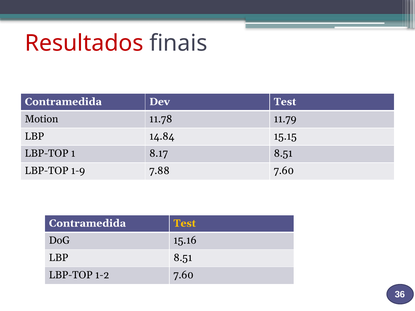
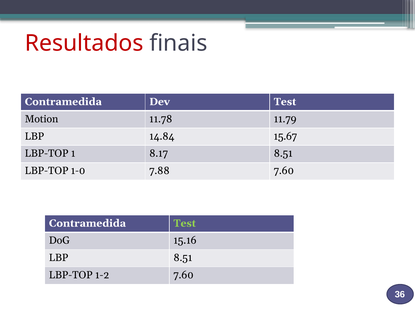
15.15: 15.15 -> 15.67
1-9: 1-9 -> 1-0
Test at (185, 223) colour: yellow -> light green
